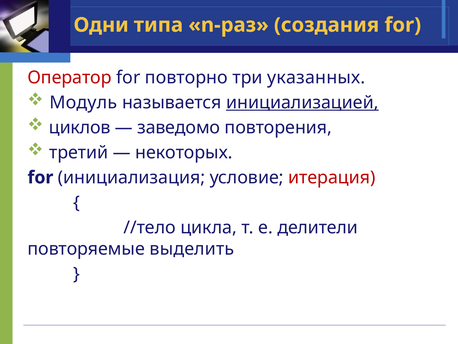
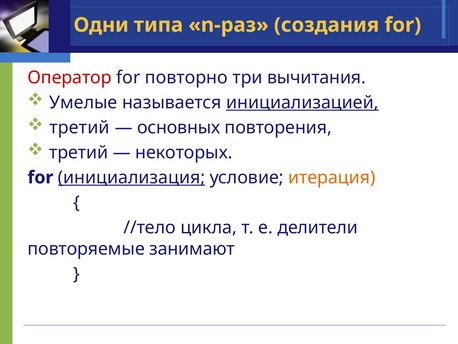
указанных: указанных -> вычитания
Модуль: Модуль -> Умелые
циклов at (80, 127): циклов -> третий
заведомо: заведомо -> основных
инициализация underline: none -> present
итерация colour: red -> orange
выделить: выделить -> занимают
